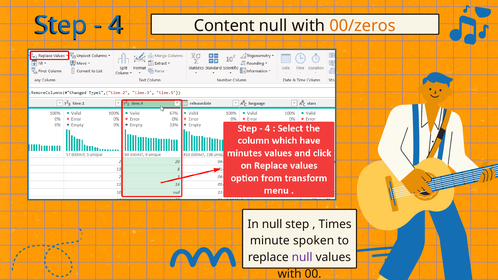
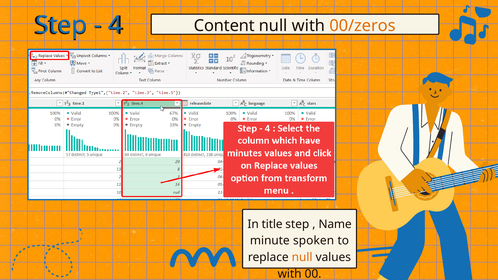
In null: null -> title
Times: Times -> Name
null at (302, 257) colour: purple -> orange
